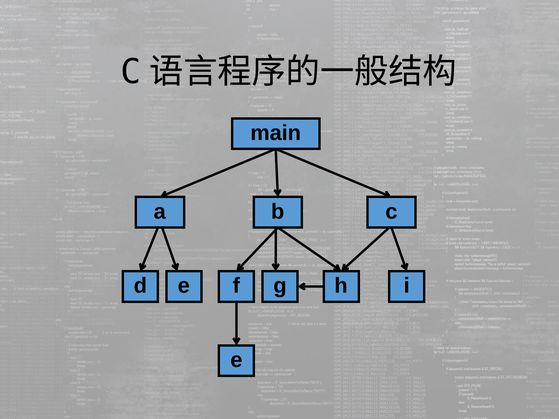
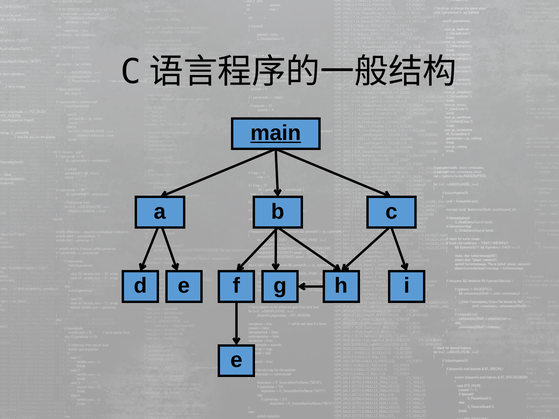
main underline: none -> present
